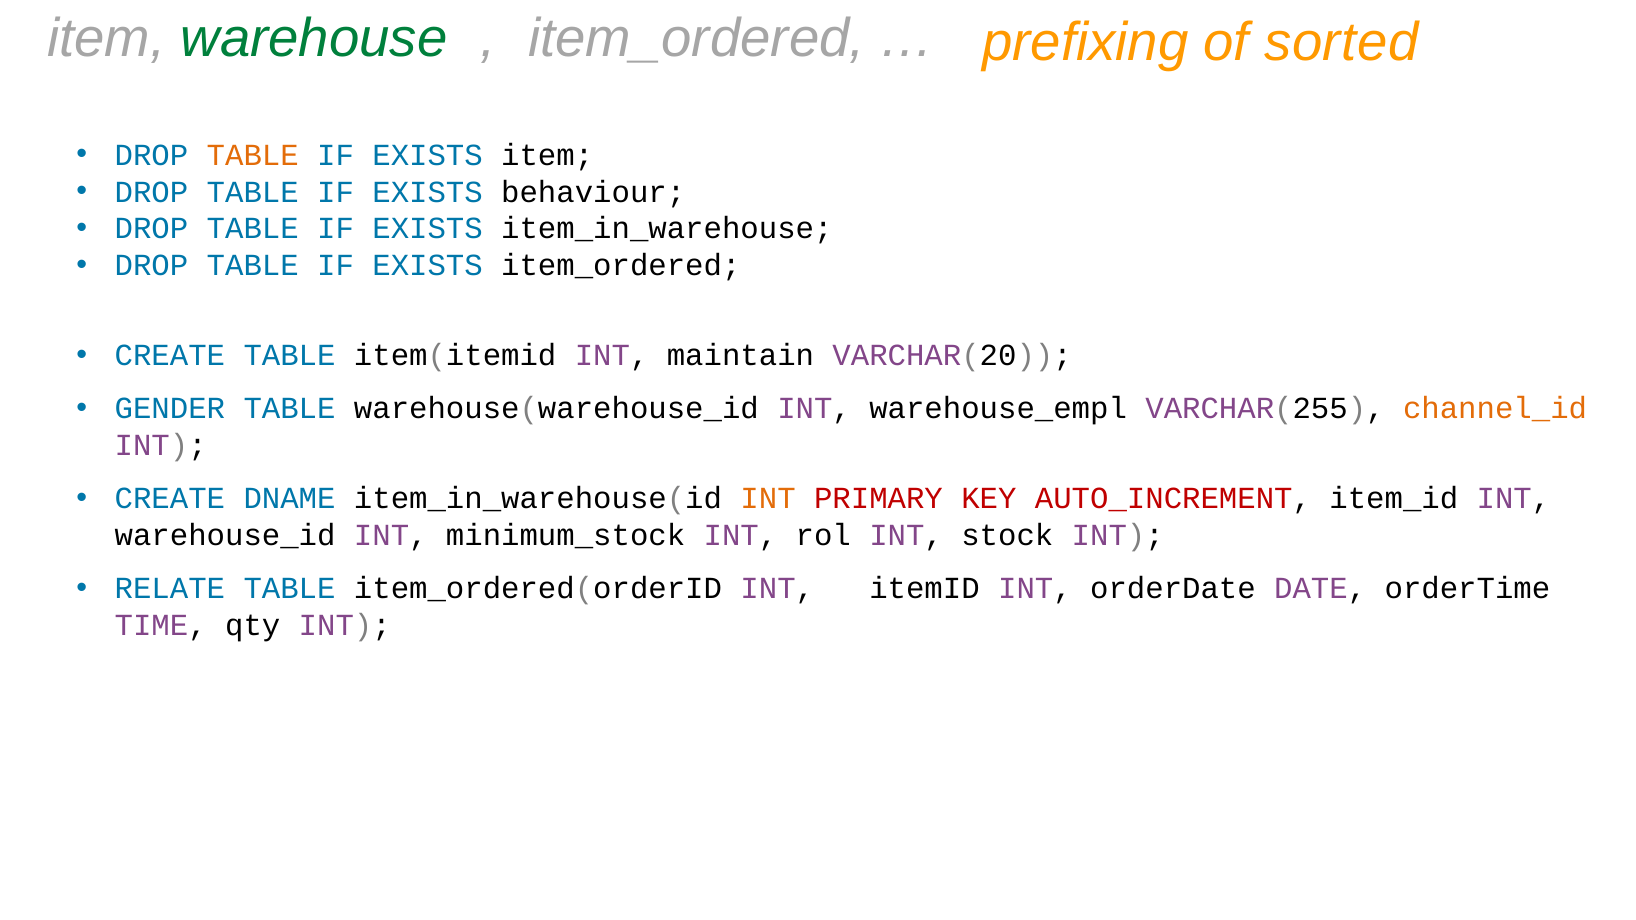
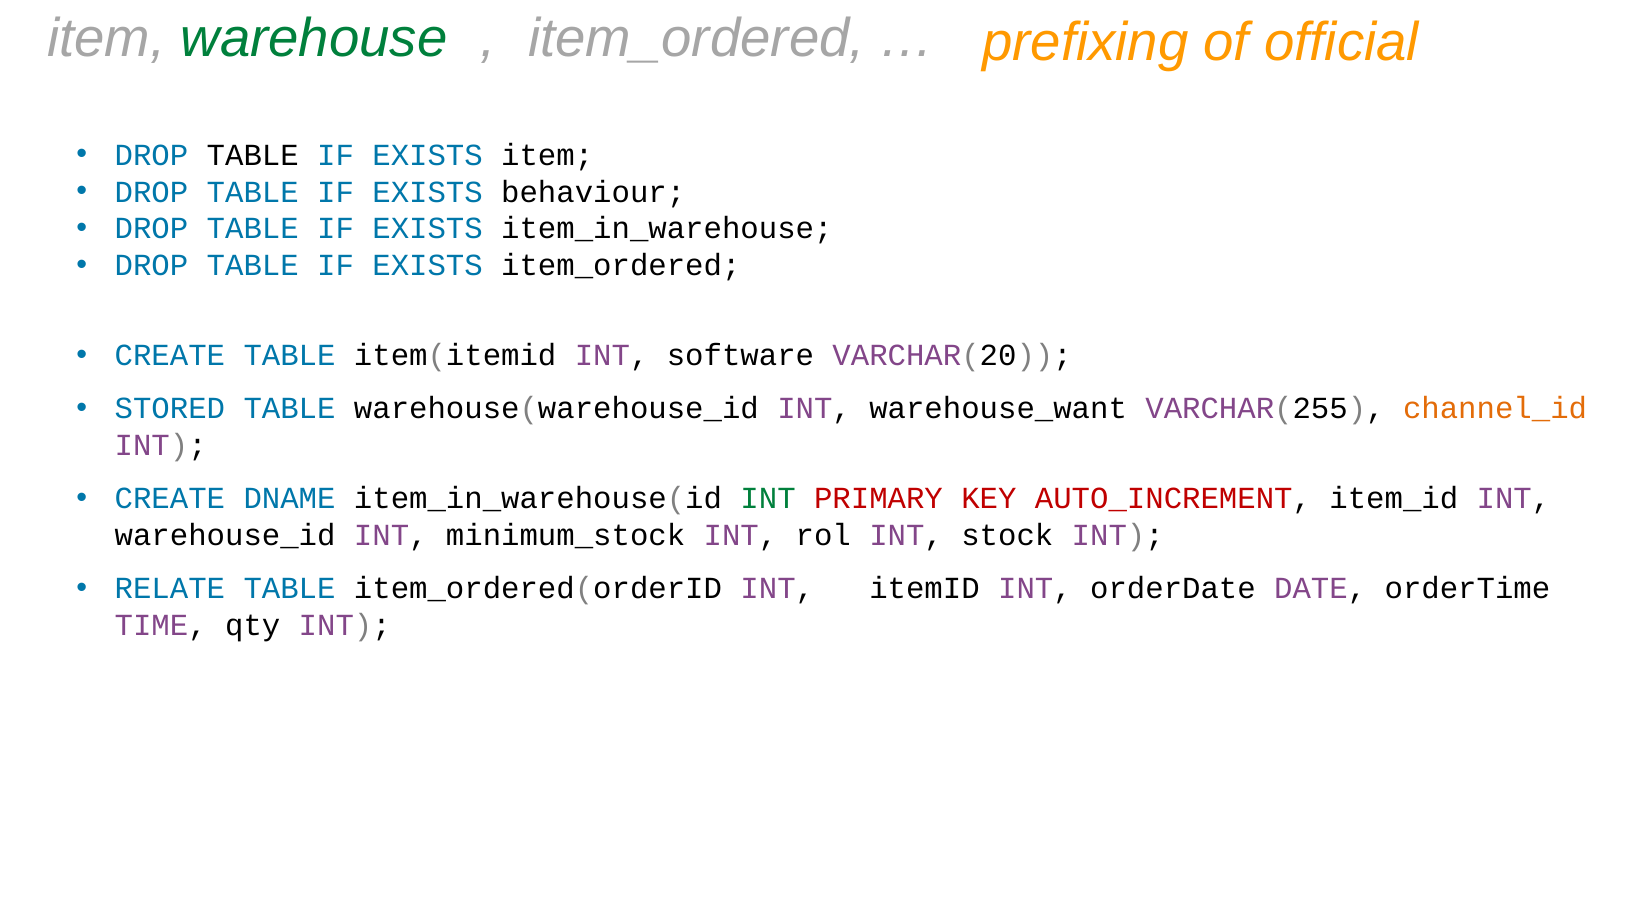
sorted: sorted -> official
TABLE at (253, 155) colour: orange -> black
maintain: maintain -> software
GENDER: GENDER -> STORED
warehouse_empl: warehouse_empl -> warehouse_want
INT at (768, 499) colour: orange -> green
